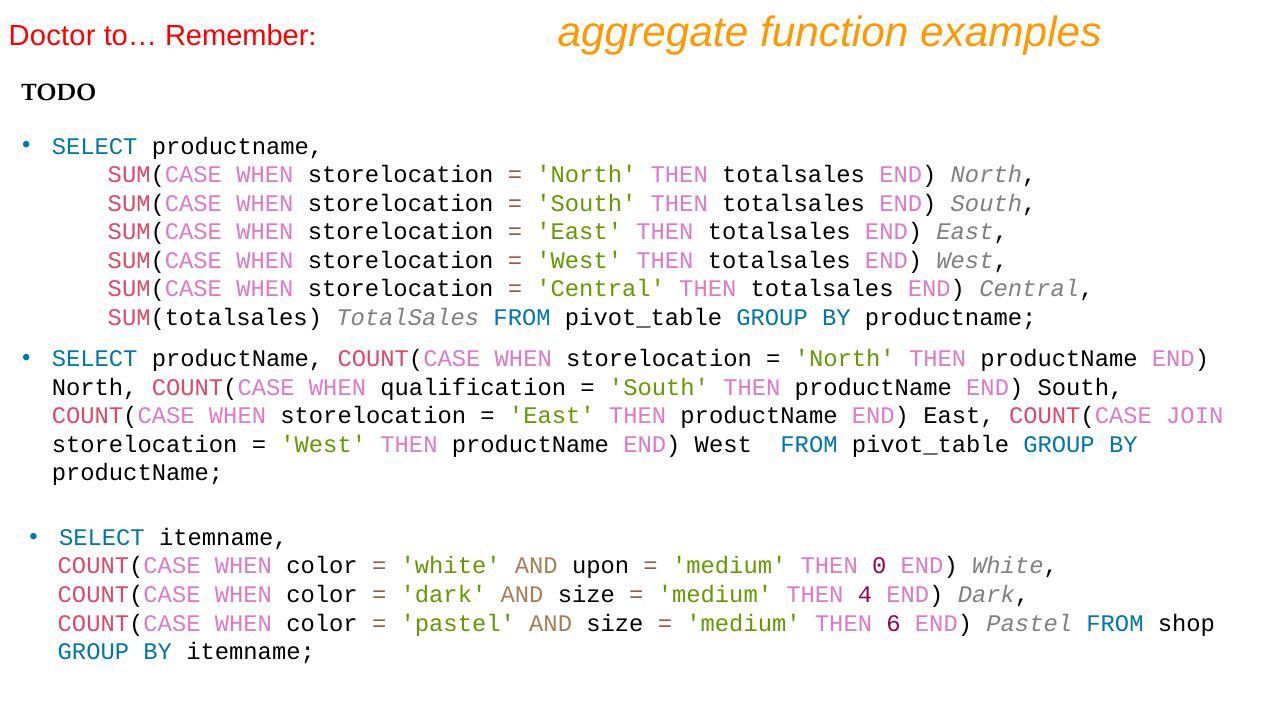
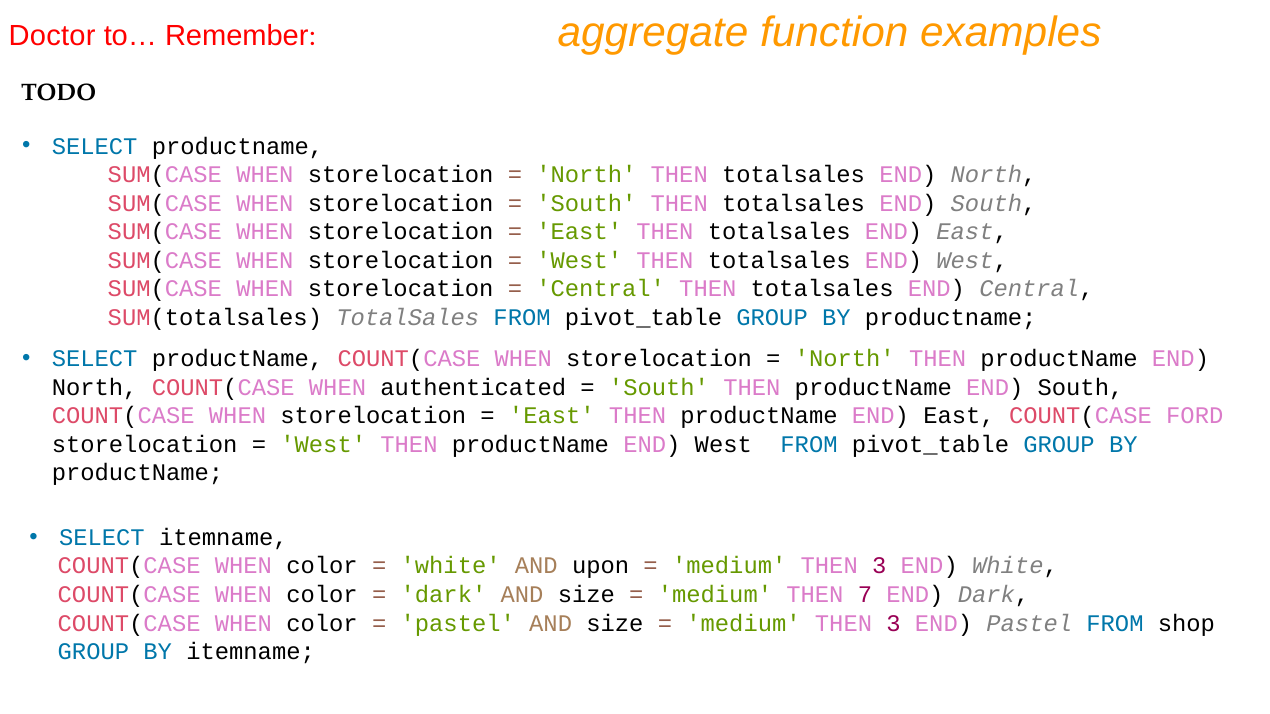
qualification: qualification -> authenticated
JOIN: JOIN -> FORD
0 at (879, 566): 0 -> 3
4: 4 -> 7
6 at (894, 624): 6 -> 3
